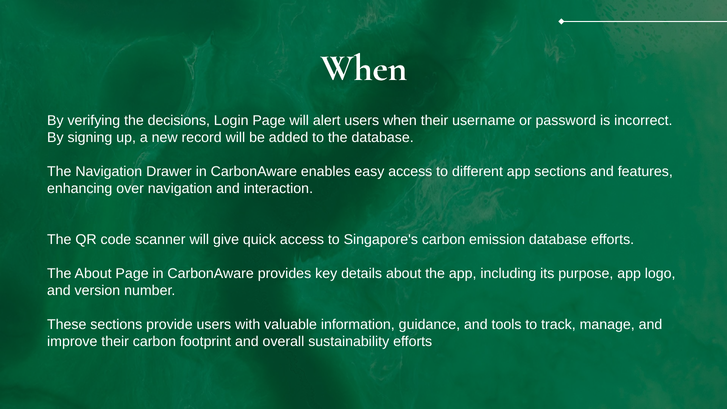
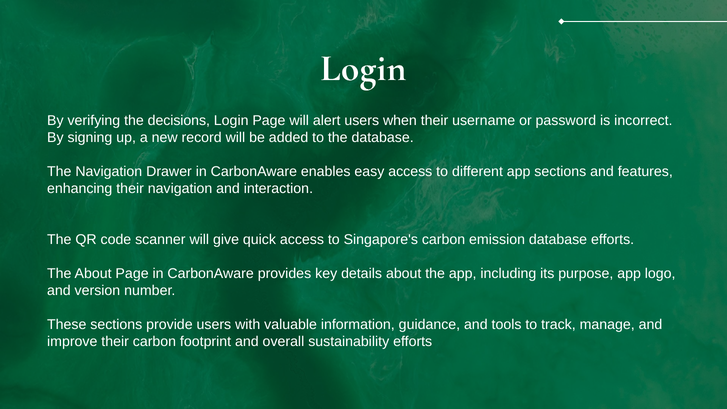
When at (364, 68): When -> Login
enhancing over: over -> their
